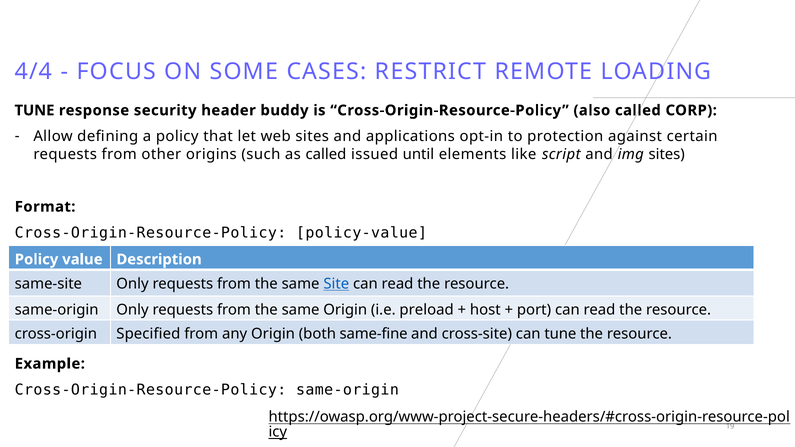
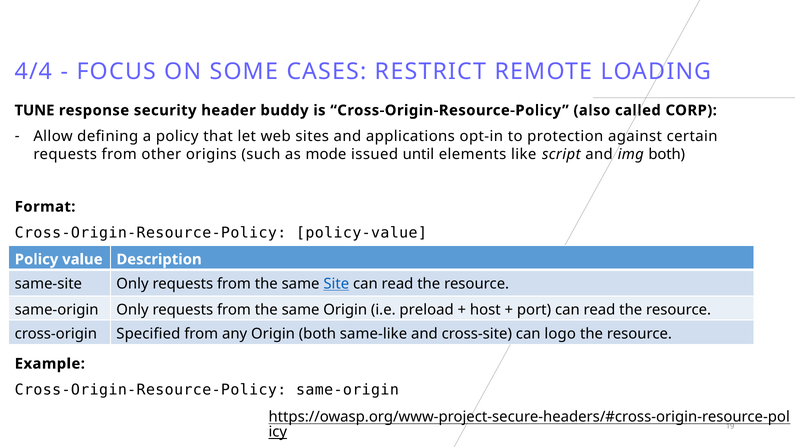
as called: called -> mode
img sites: sites -> both
same-fine: same-fine -> same-like
can tune: tune -> logo
